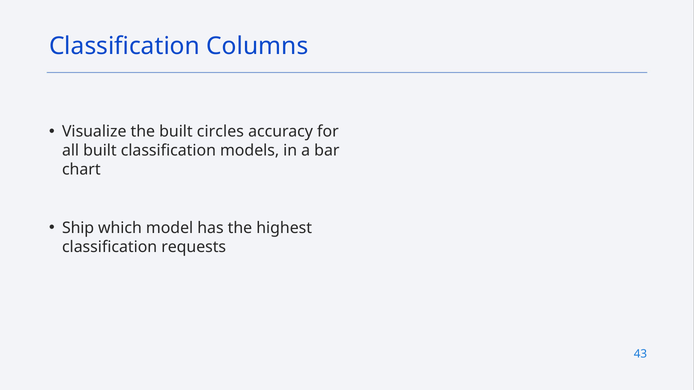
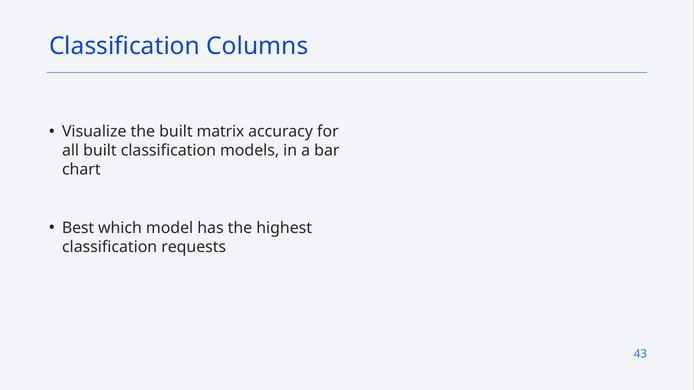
circles: circles -> matrix
Ship: Ship -> Best
